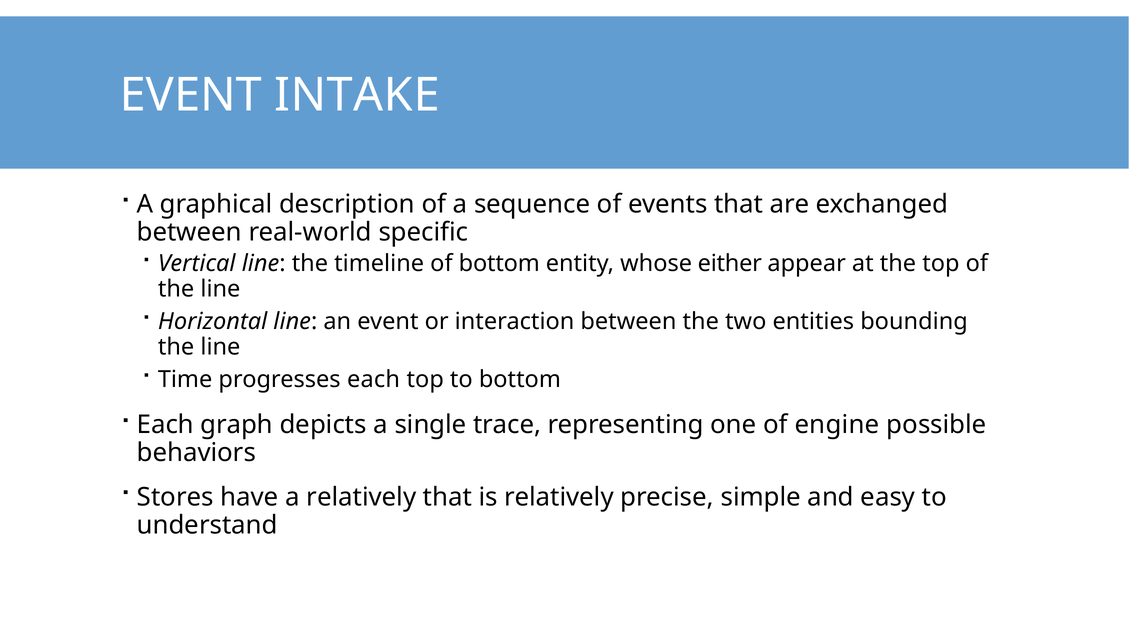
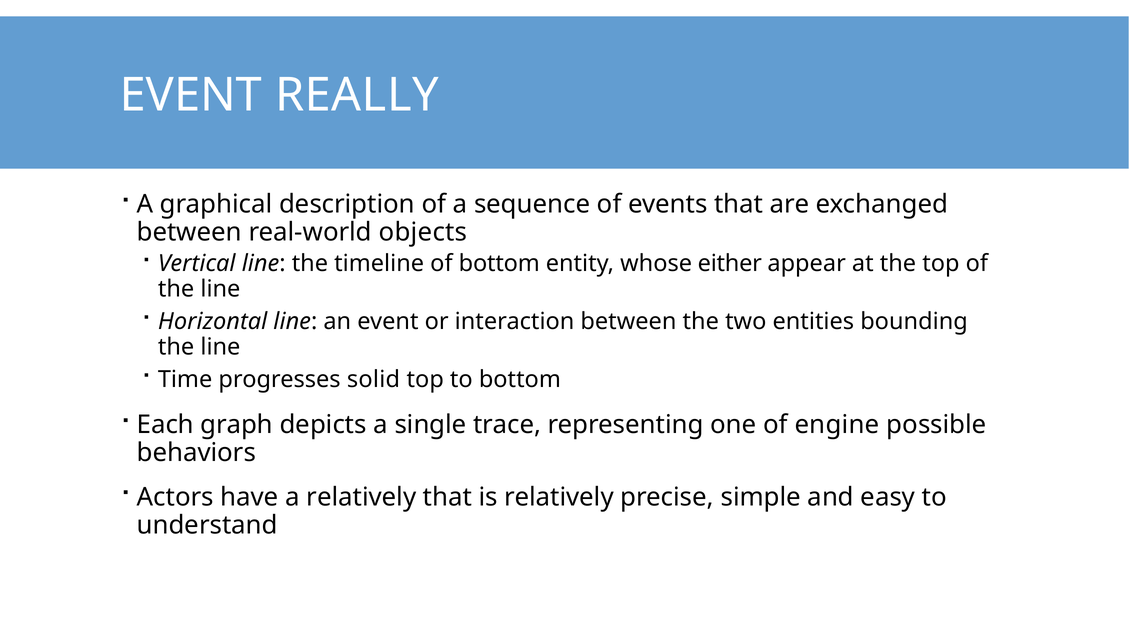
INTAKE: INTAKE -> REALLY
specific: specific -> objects
progresses each: each -> solid
Stores: Stores -> Actors
